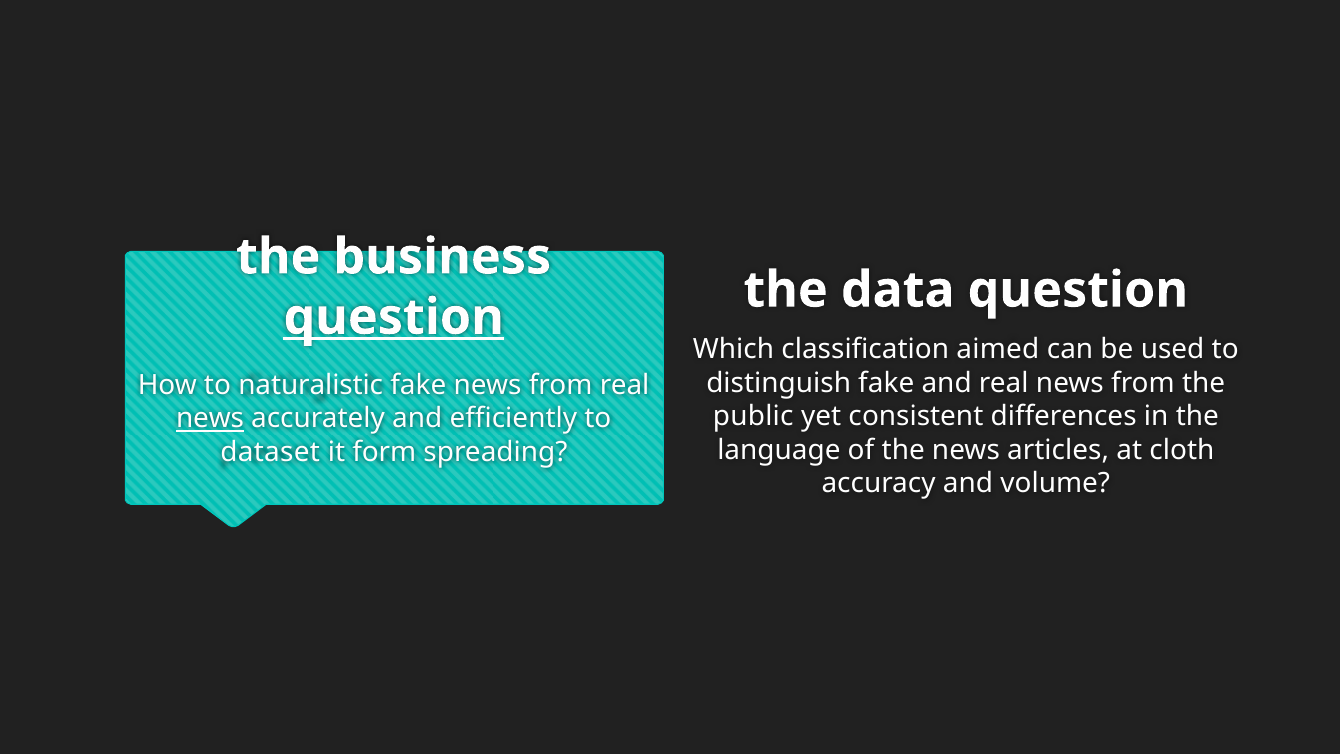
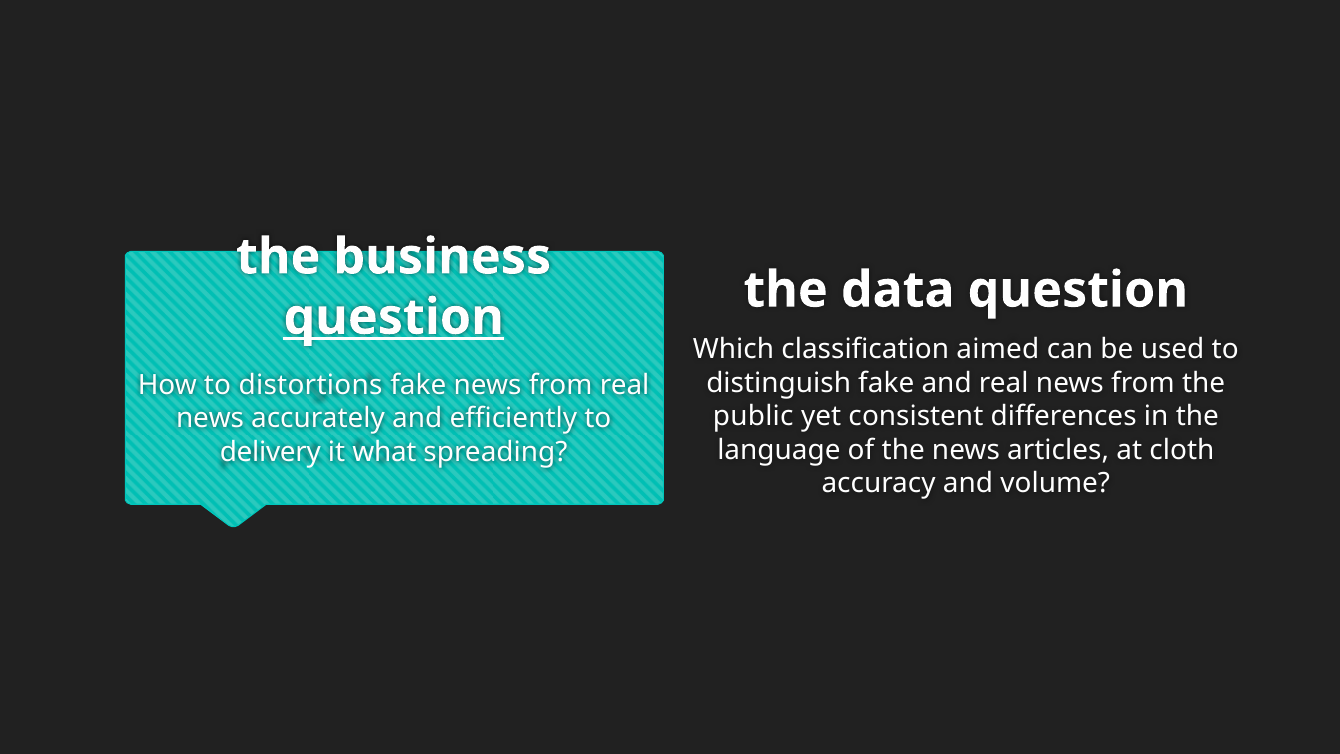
naturalistic: naturalistic -> distortions
news at (210, 419) underline: present -> none
dataset: dataset -> delivery
form: form -> what
